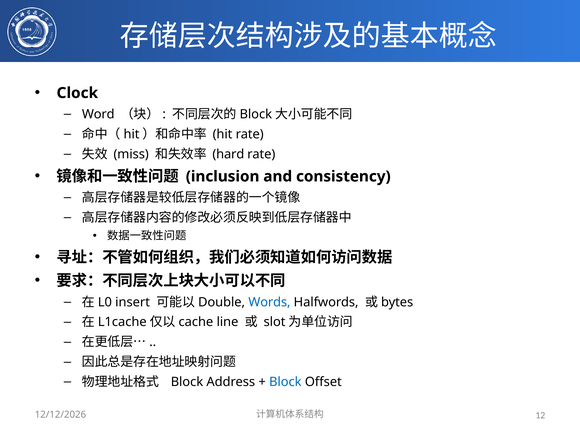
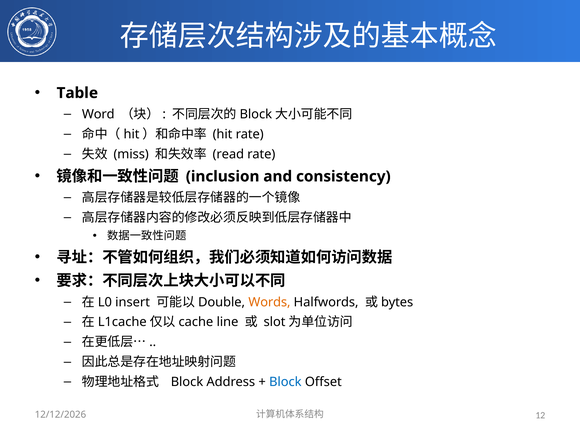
Clock: Clock -> Table
hard: hard -> read
Words colour: blue -> orange
